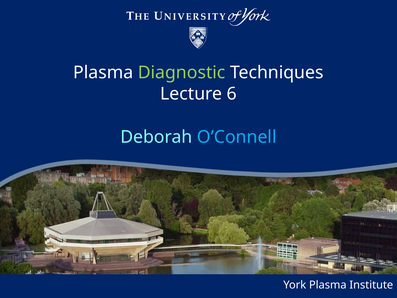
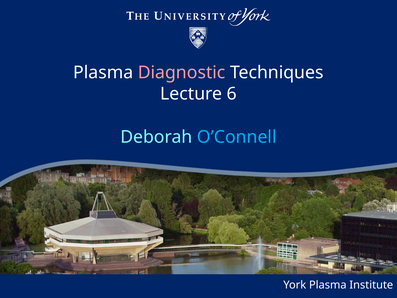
Diagnostic colour: light green -> pink
